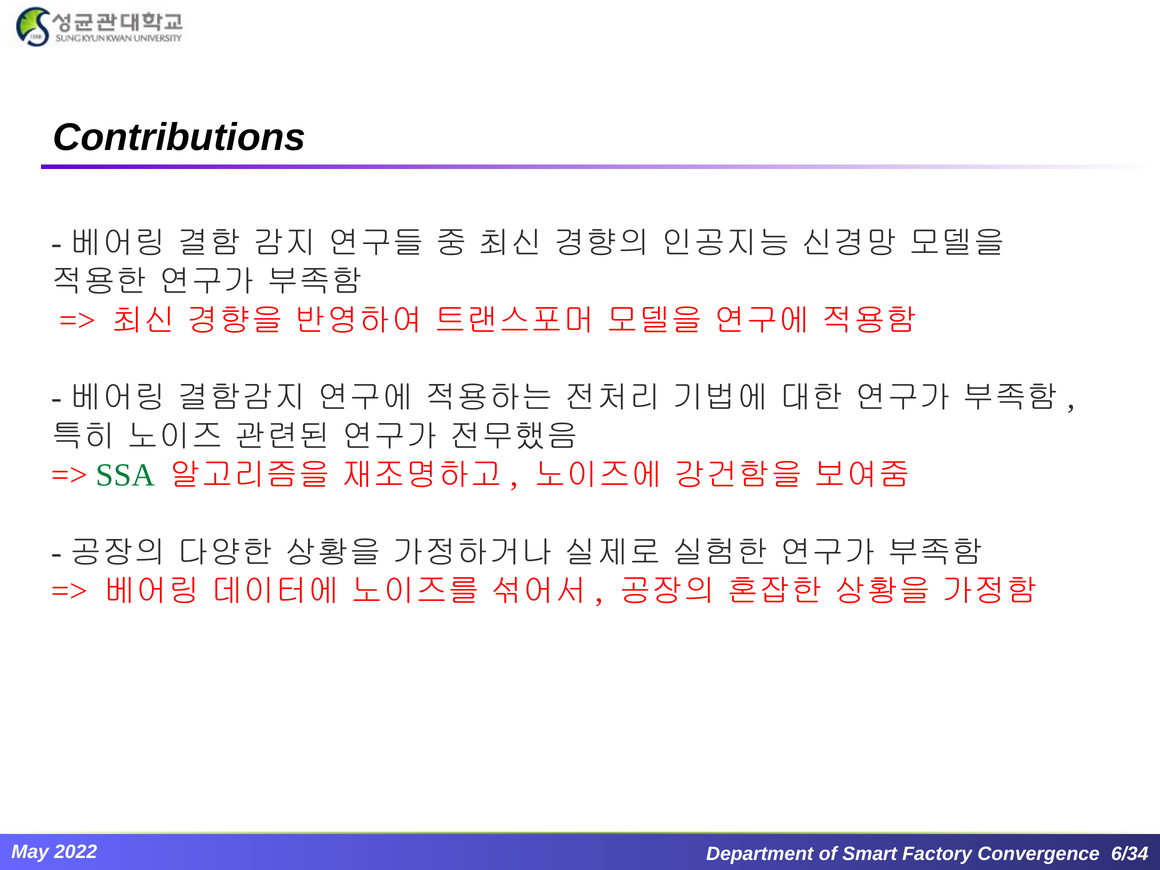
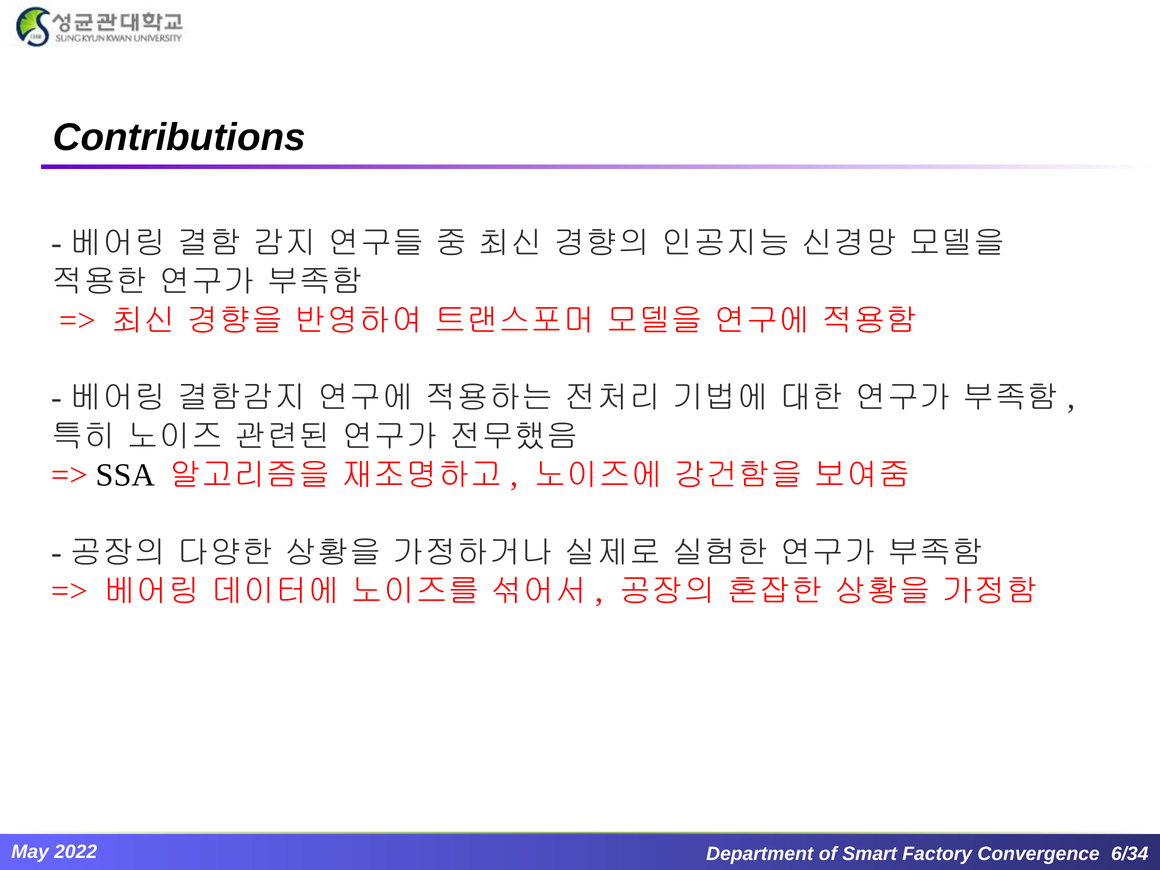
SSA colour: green -> black
